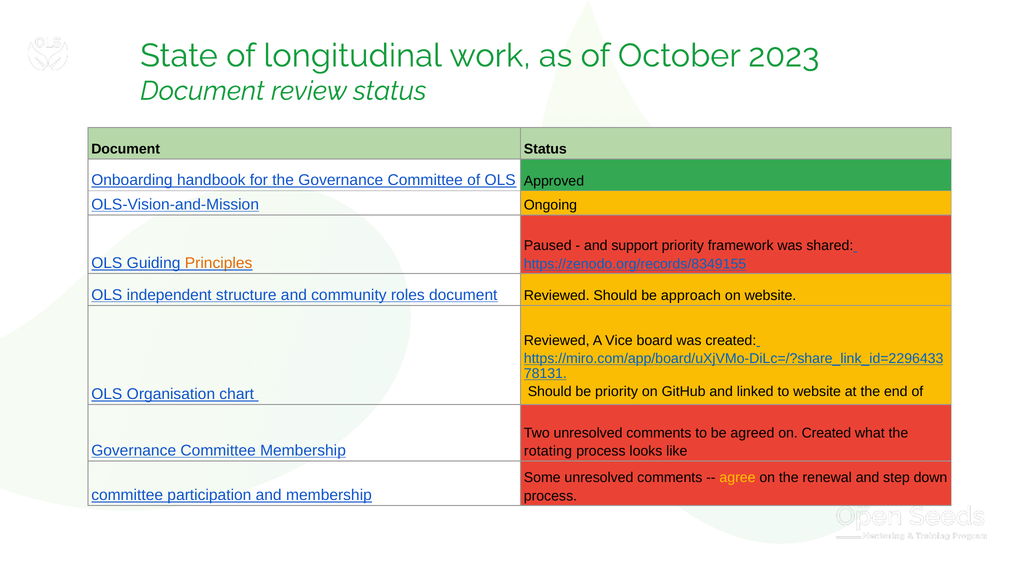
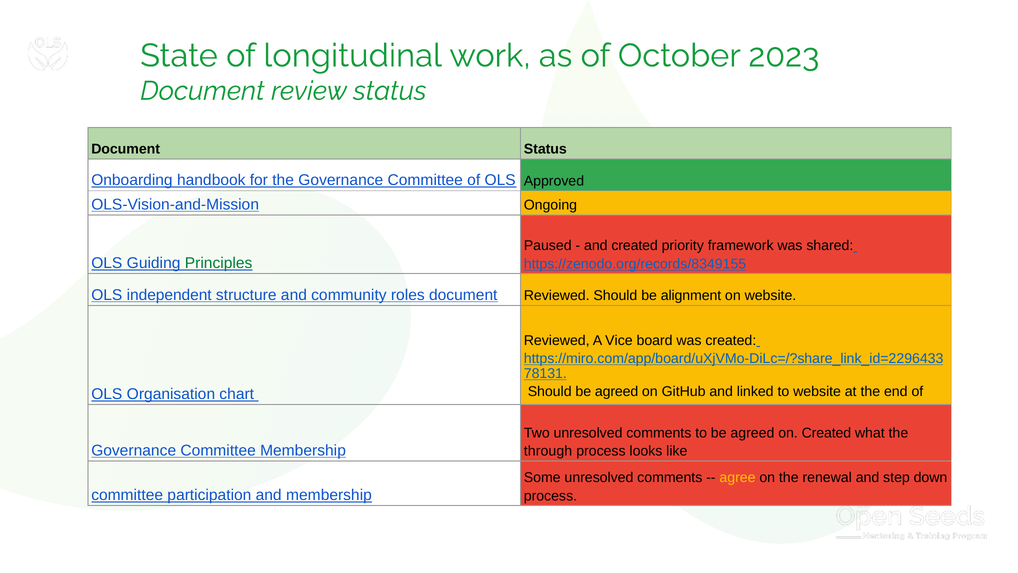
and support: support -> created
Principles colour: orange -> green
approach: approach -> alignment
Should be priority: priority -> agreed
rotating: rotating -> through
